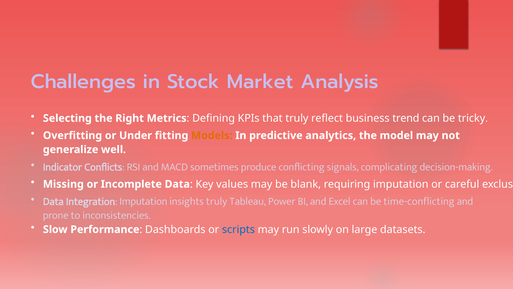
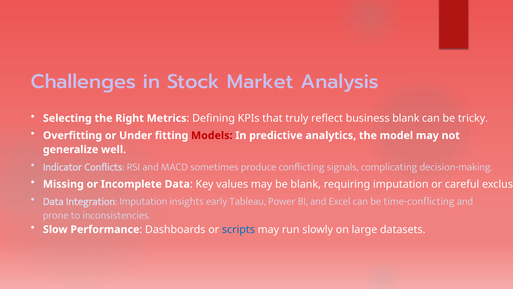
business trend: trend -> blank
Models colour: orange -> red
insights truly: truly -> early
